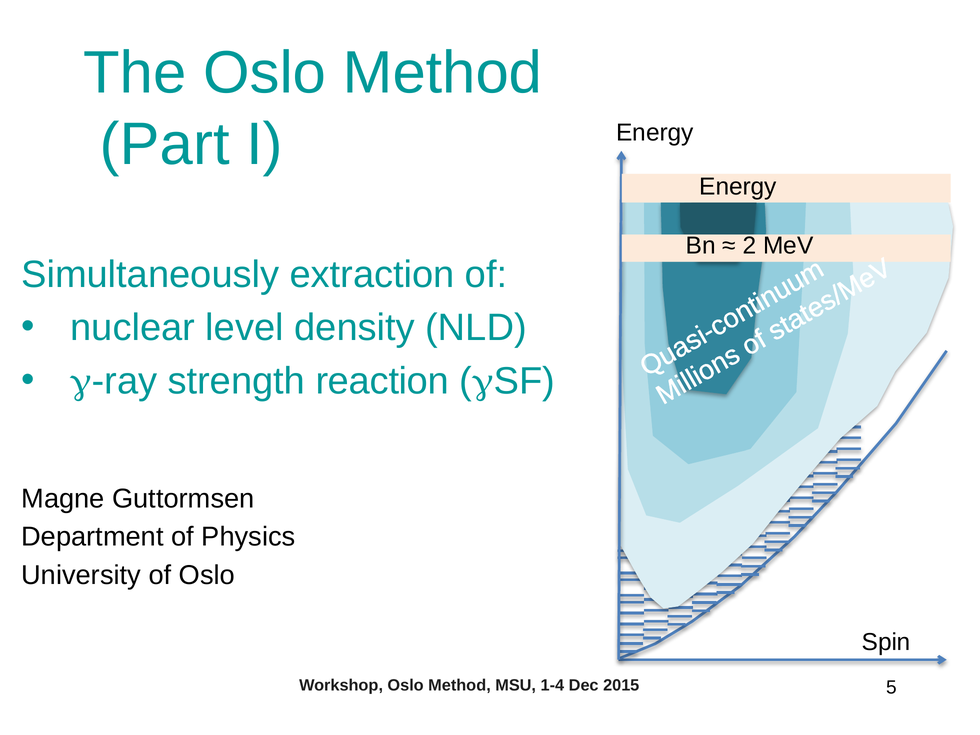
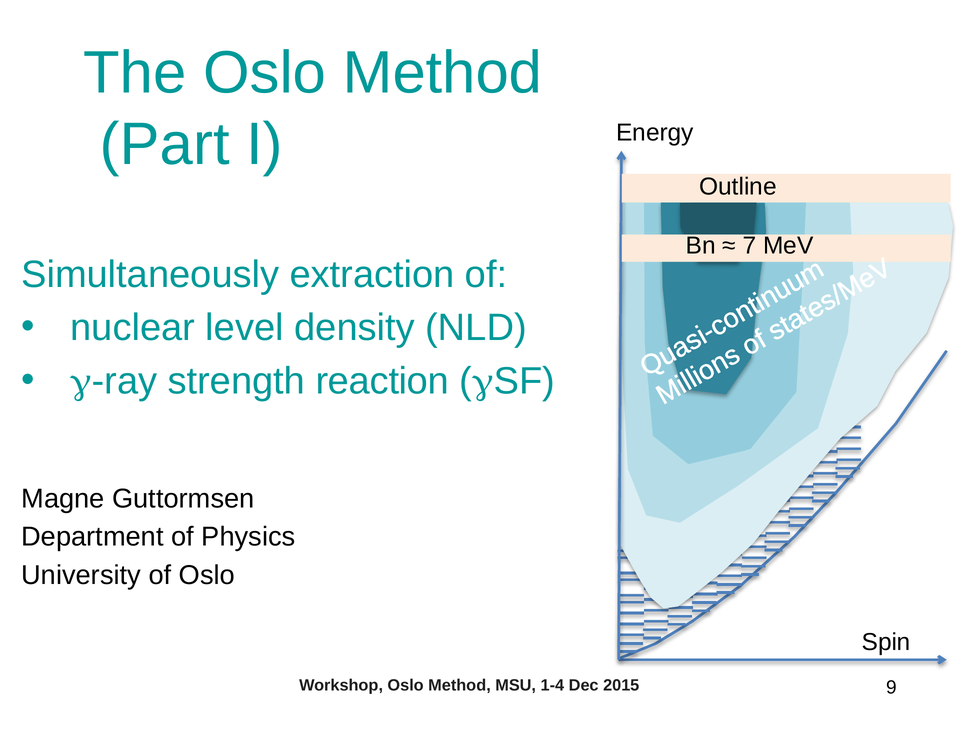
Energy at (738, 187): Energy -> Outline
2: 2 -> 7
5: 5 -> 9
